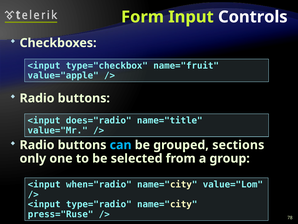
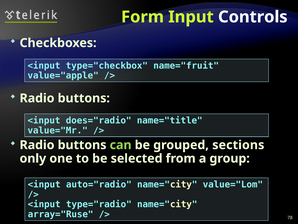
can colour: light blue -> light green
when="radio: when="radio -> auto="radio
press="Ruse: press="Ruse -> array="Ruse
